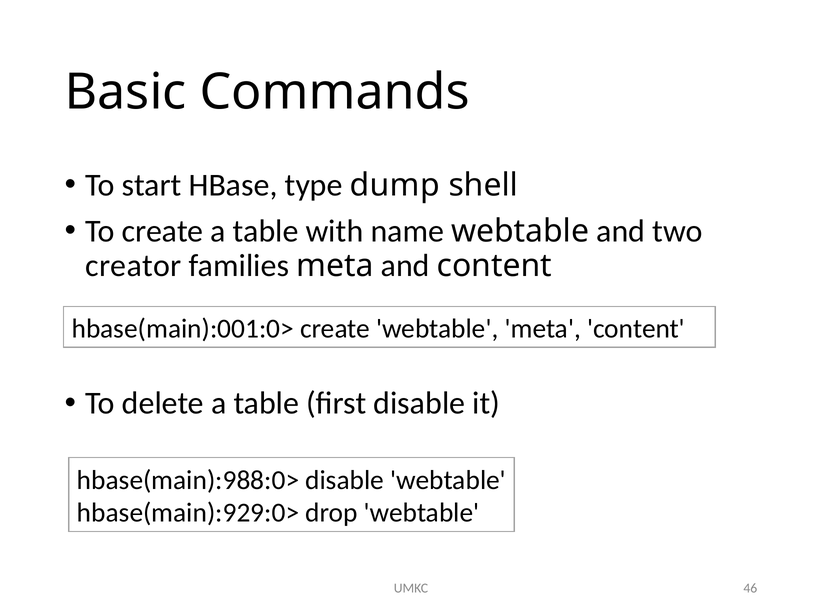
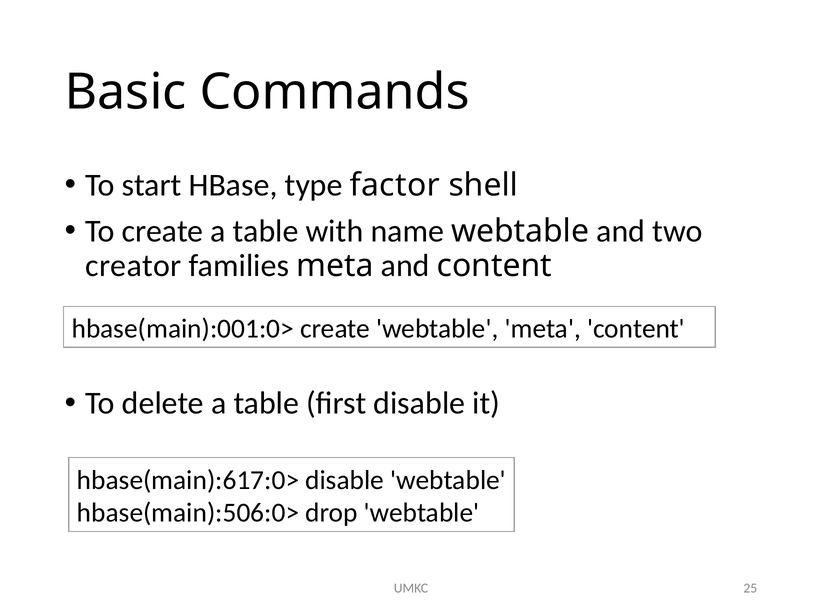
dump: dump -> factor
hbase(main):988:0>: hbase(main):988:0> -> hbase(main):617:0>
hbase(main):929:0>: hbase(main):929:0> -> hbase(main):506:0>
46: 46 -> 25
